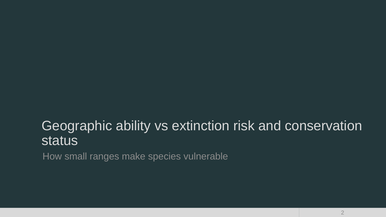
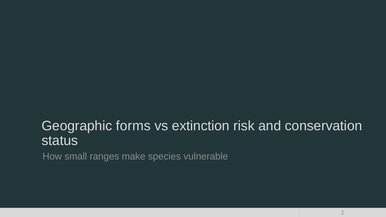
ability: ability -> forms
